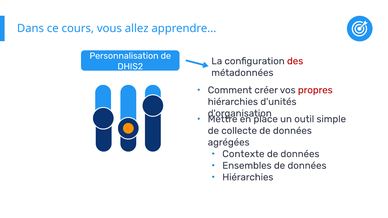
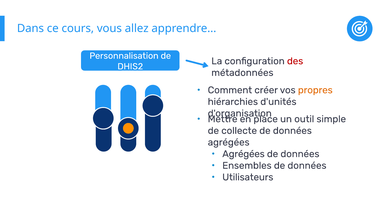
propres colour: red -> orange
Contexte at (243, 154): Contexte -> Agrégées
Hiérarchies at (248, 177): Hiérarchies -> Utilisateurs
